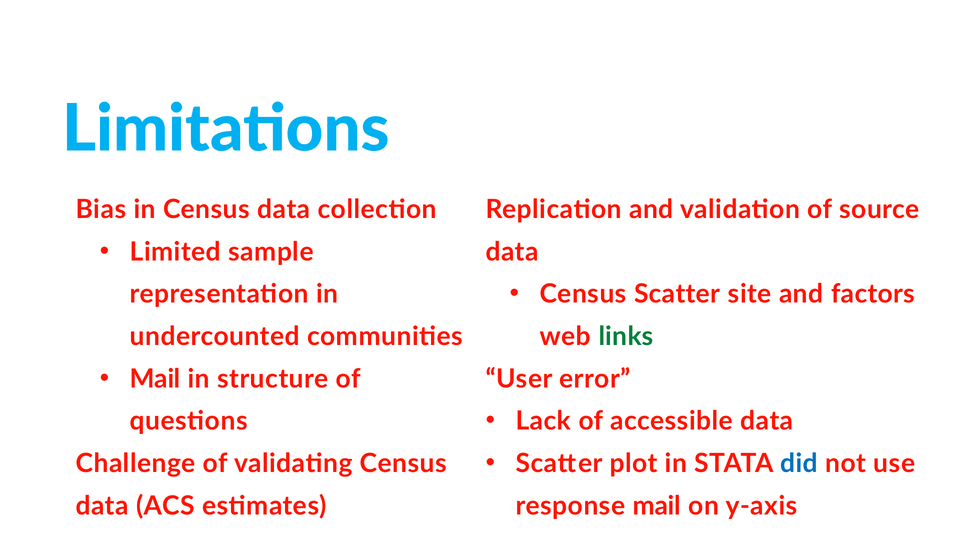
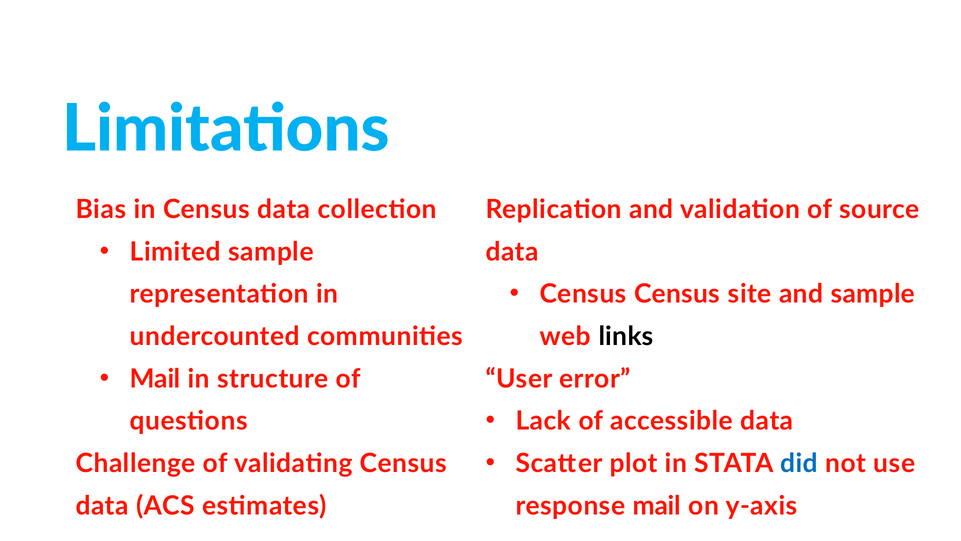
Census Scatter: Scatter -> Census
and factors: factors -> sample
links colour: green -> black
